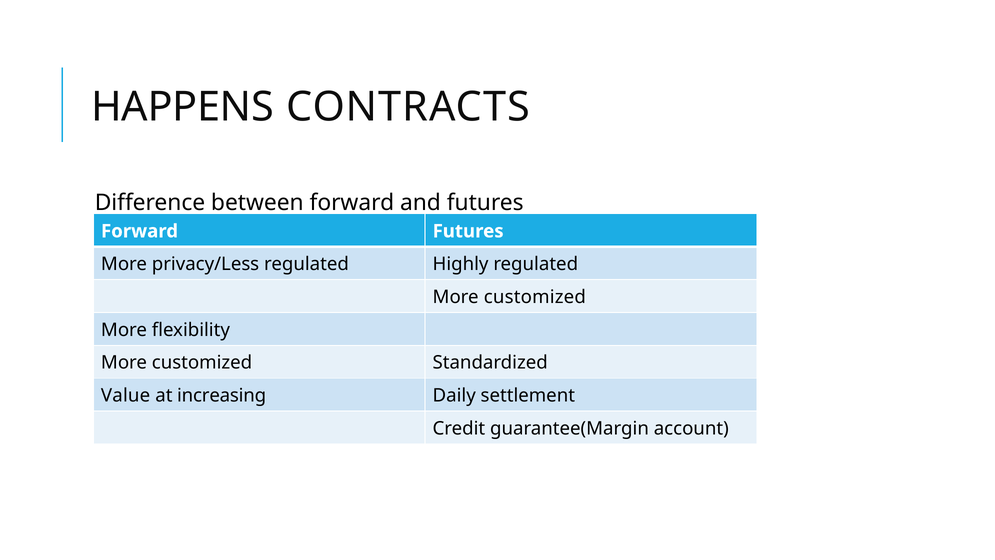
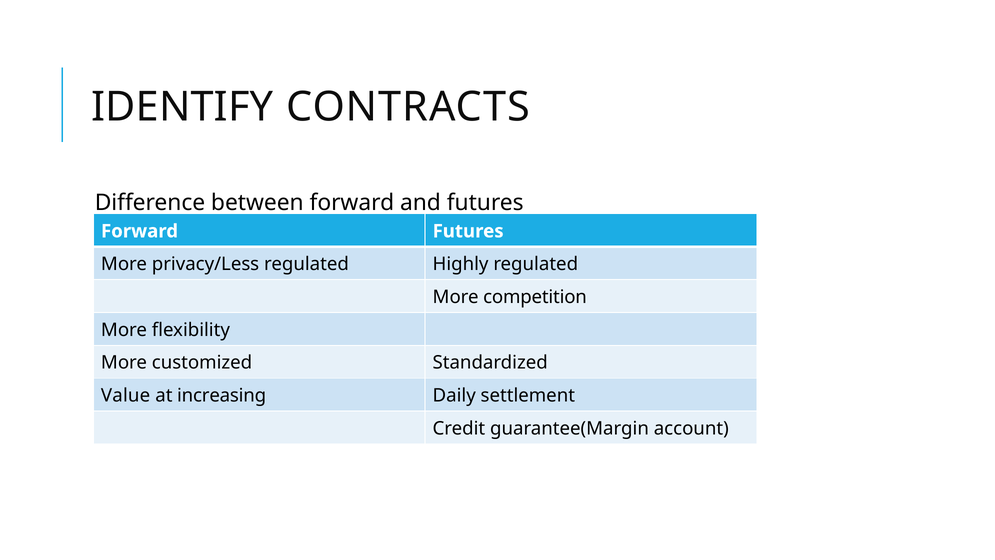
HAPPENS: HAPPENS -> IDENTIFY
customized at (535, 297): customized -> competition
